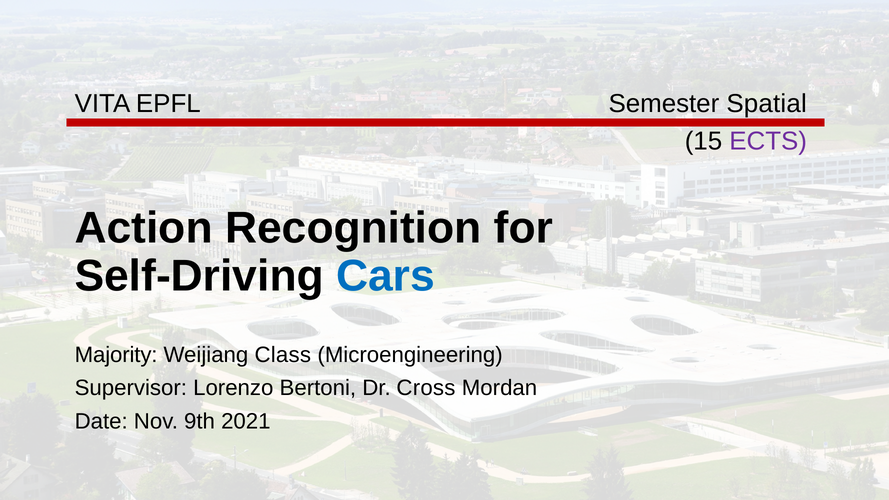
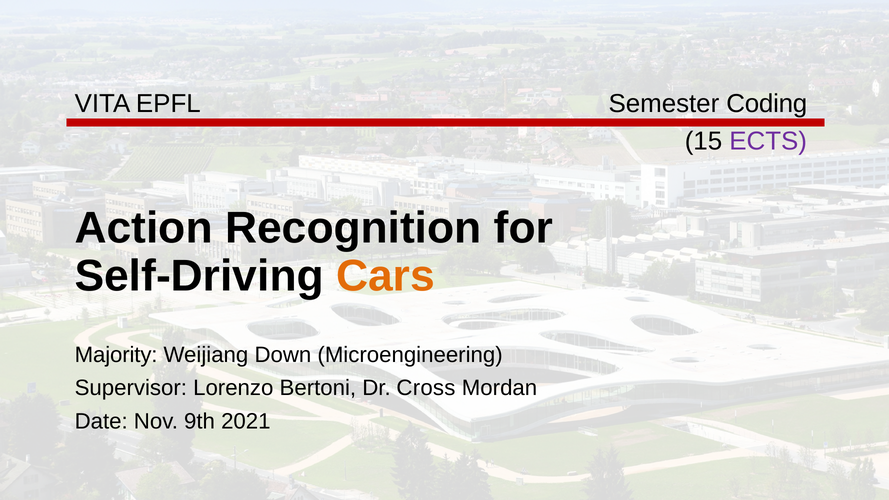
Spatial: Spatial -> Coding
Cars colour: blue -> orange
Class: Class -> Down
